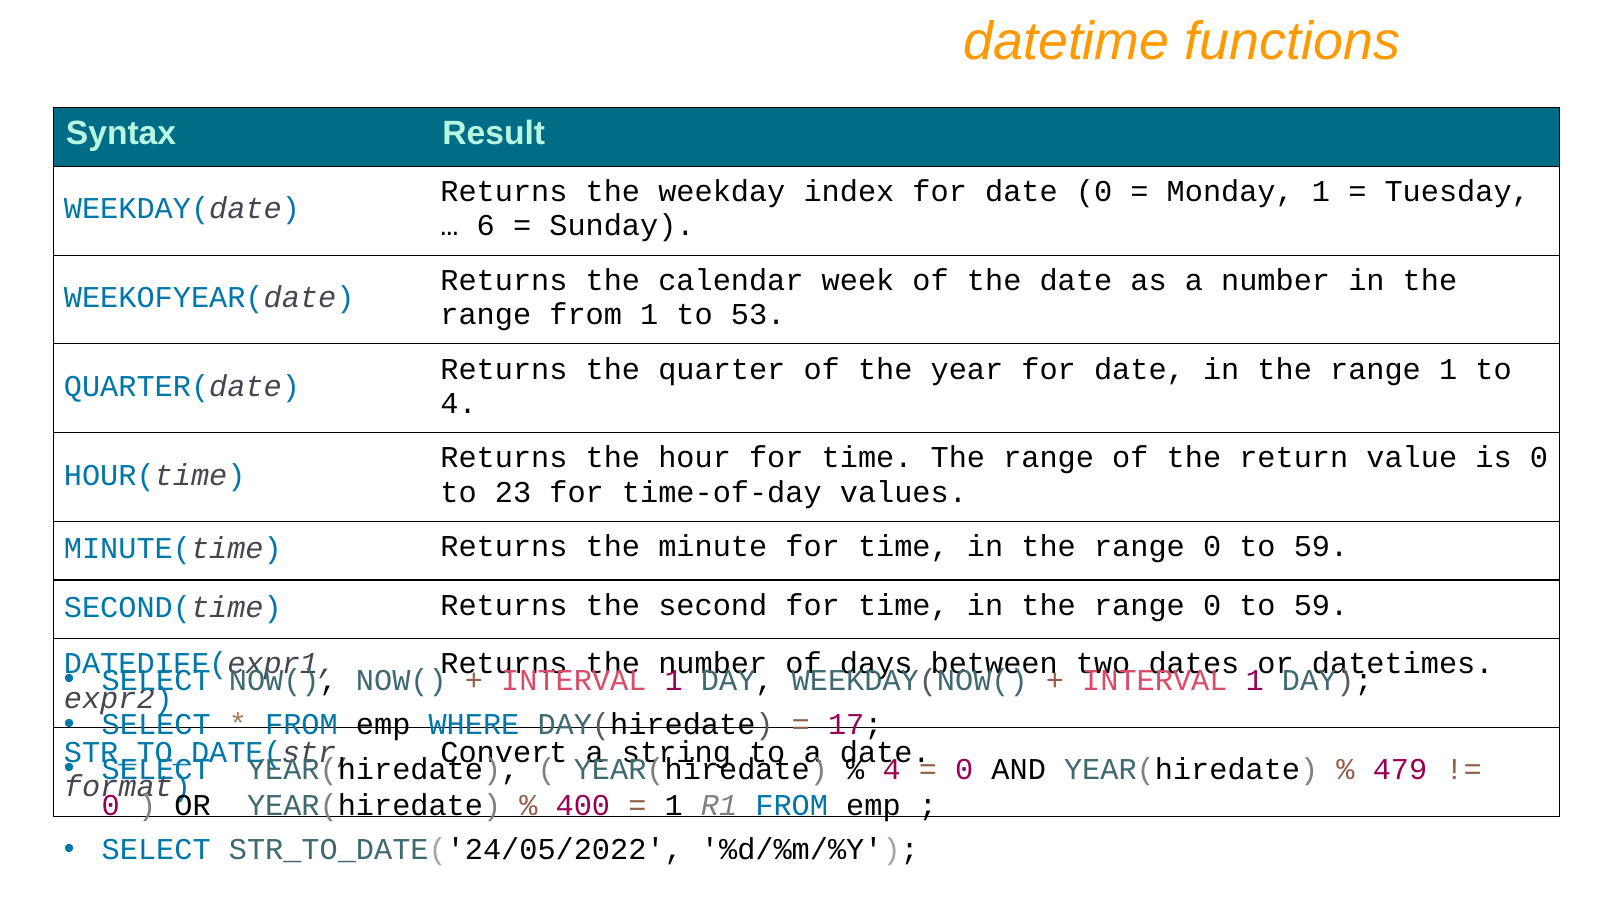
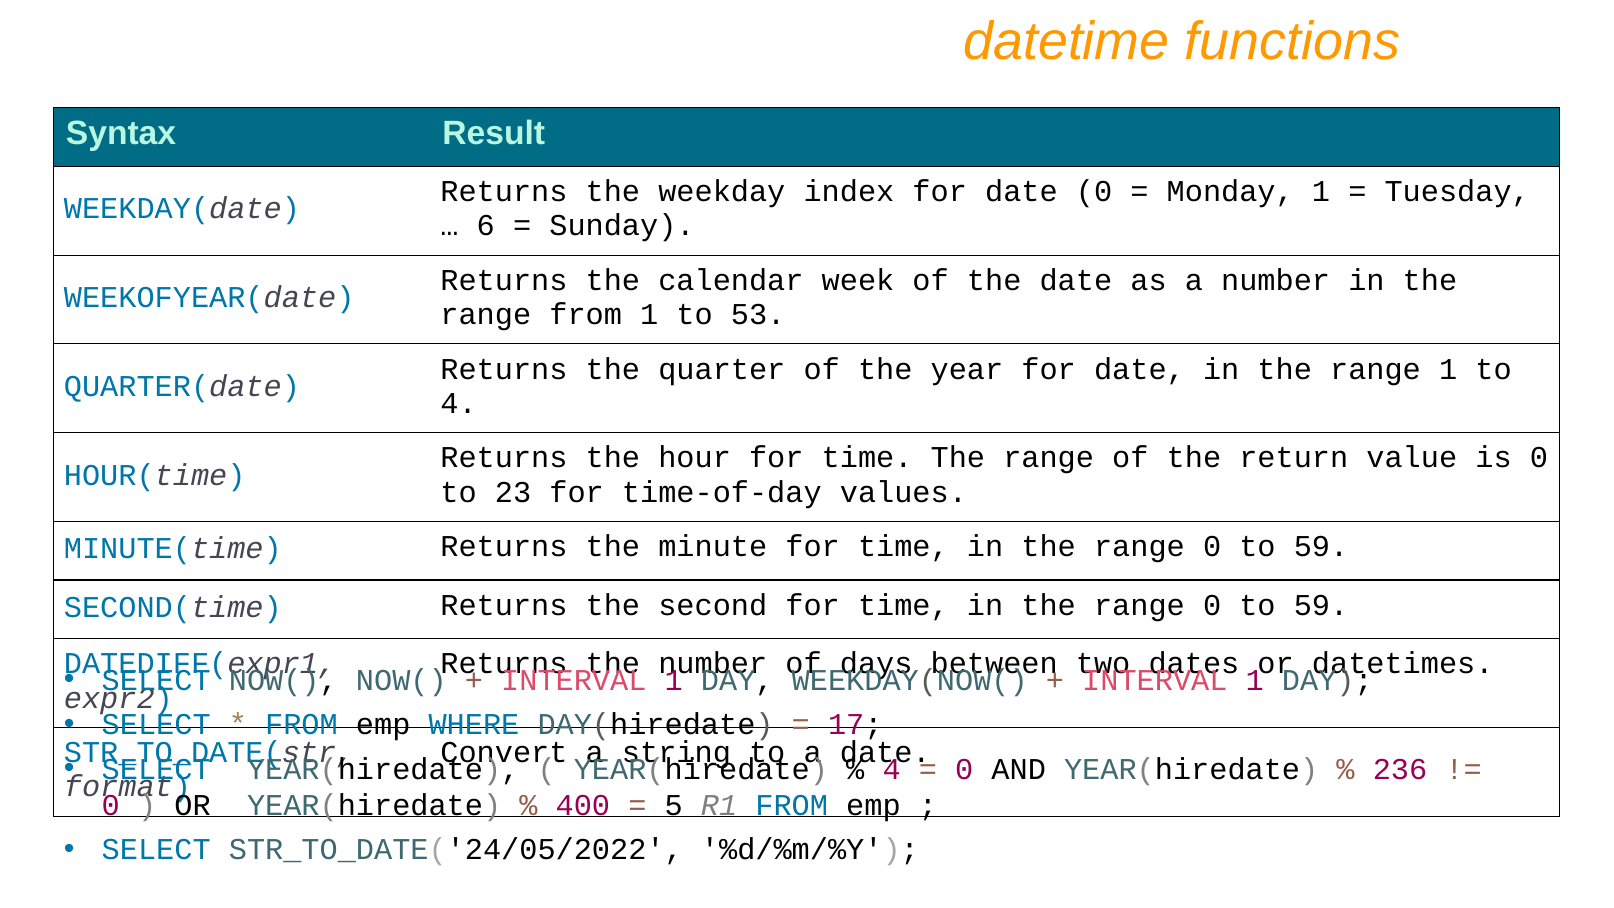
479: 479 -> 236
1 at (674, 805): 1 -> 5
